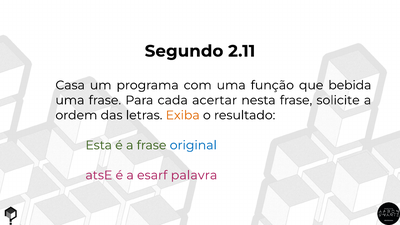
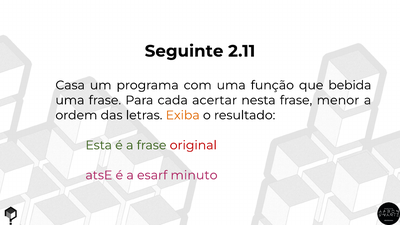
Segundo: Segundo -> Seguinte
solicite: solicite -> menor
original colour: blue -> red
palavra: palavra -> minuto
